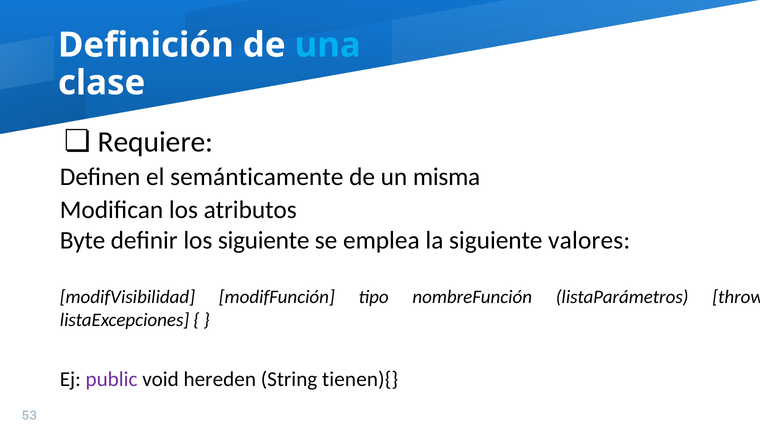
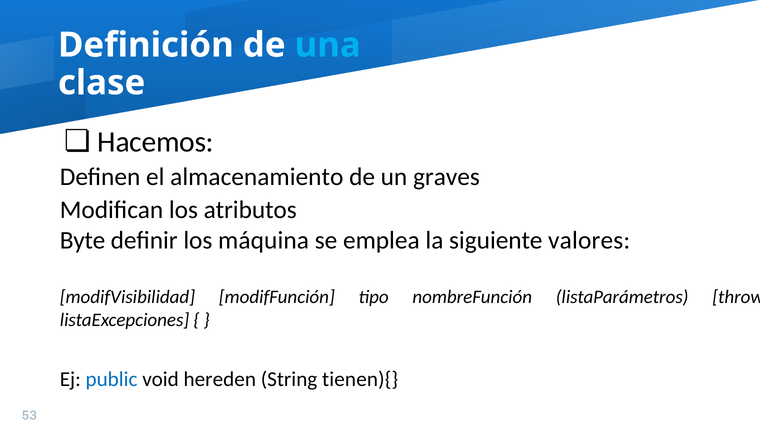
Requiere: Requiere -> Hacemos
semánticamente: semánticamente -> almacenamiento
misma: misma -> graves
los siguiente: siguiente -> máquina
public colour: purple -> blue
